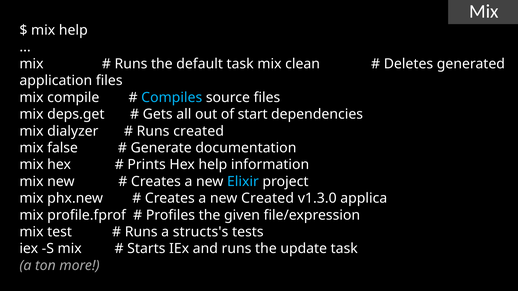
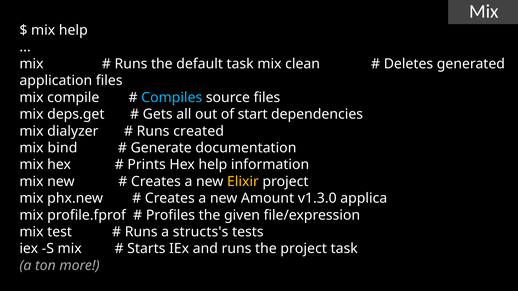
false: false -> bind
Elixir colour: light blue -> yellow
new Created: Created -> Amount
the update: update -> project
